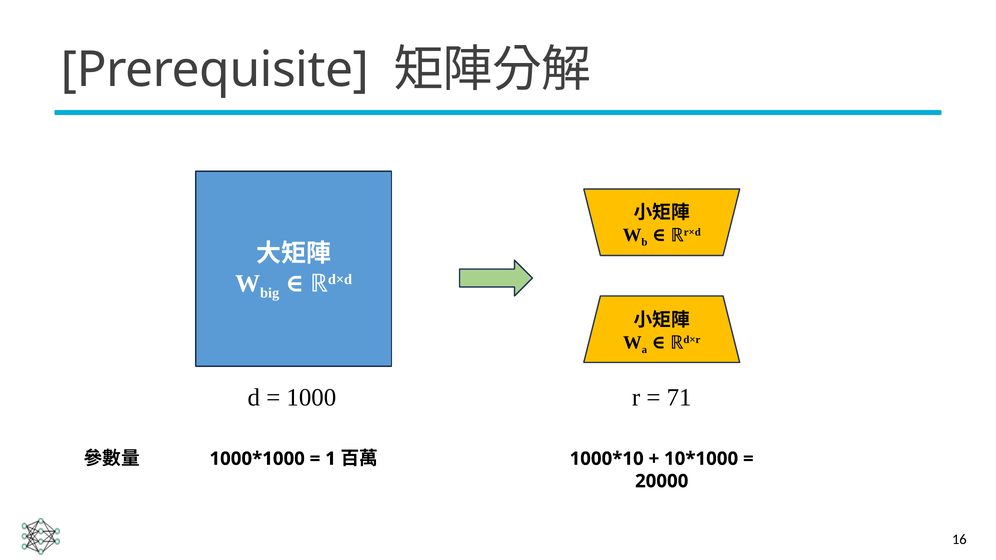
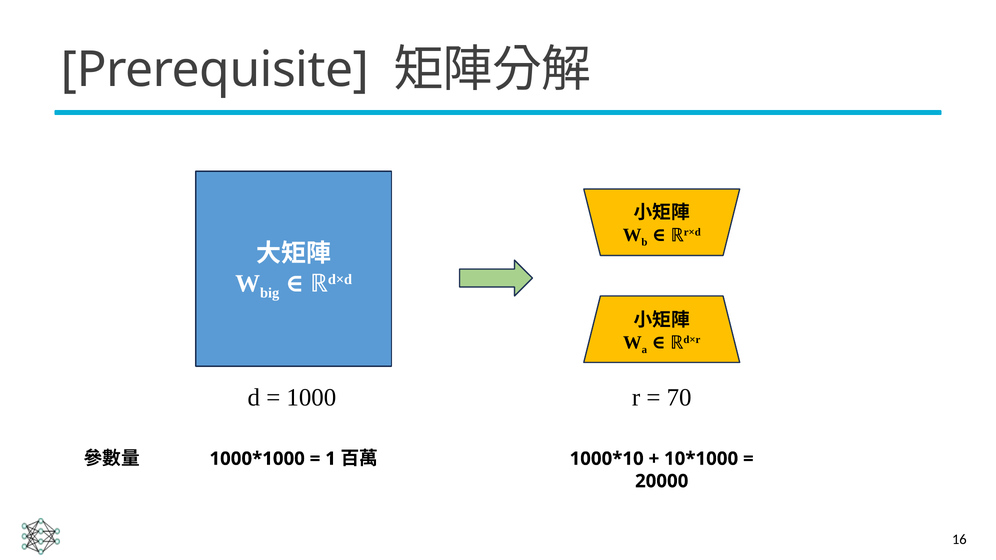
71: 71 -> 70
